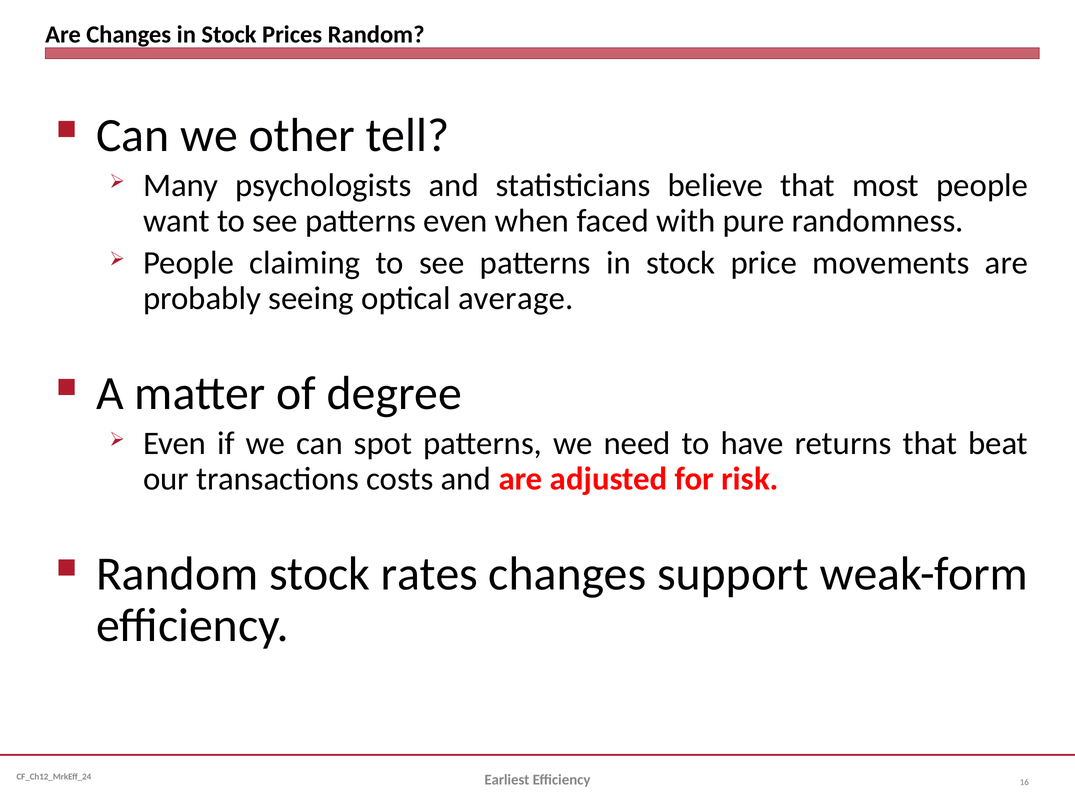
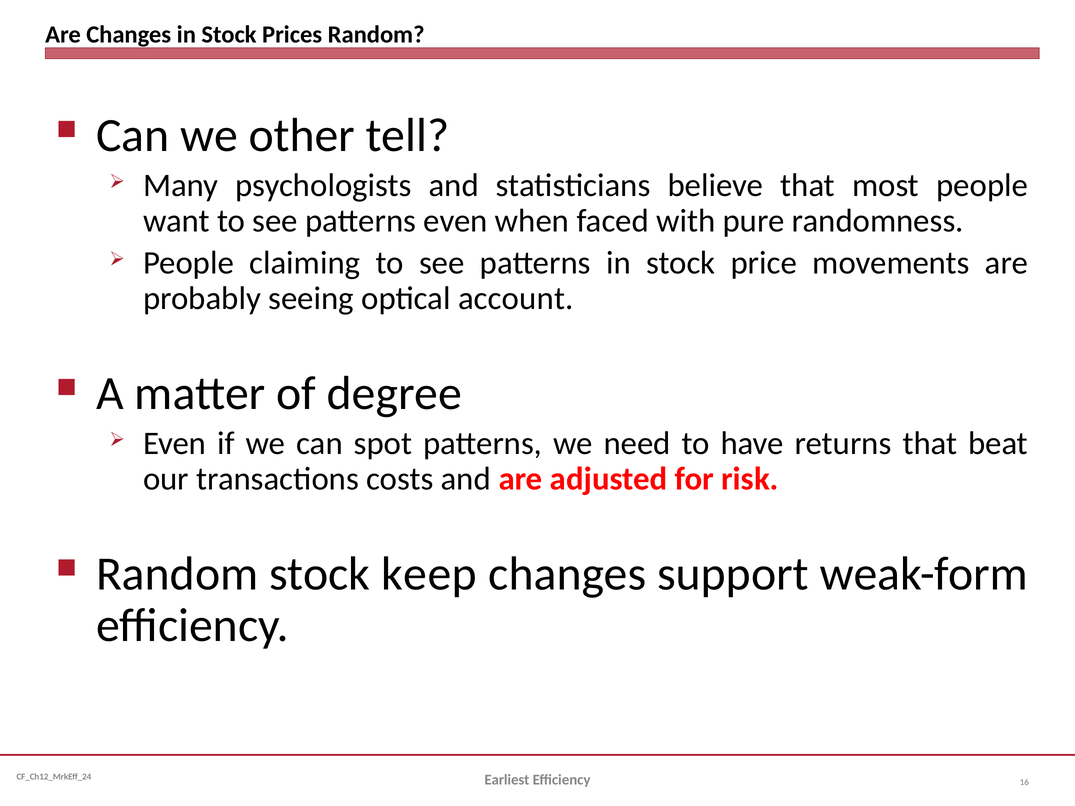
average: average -> account
rates: rates -> keep
